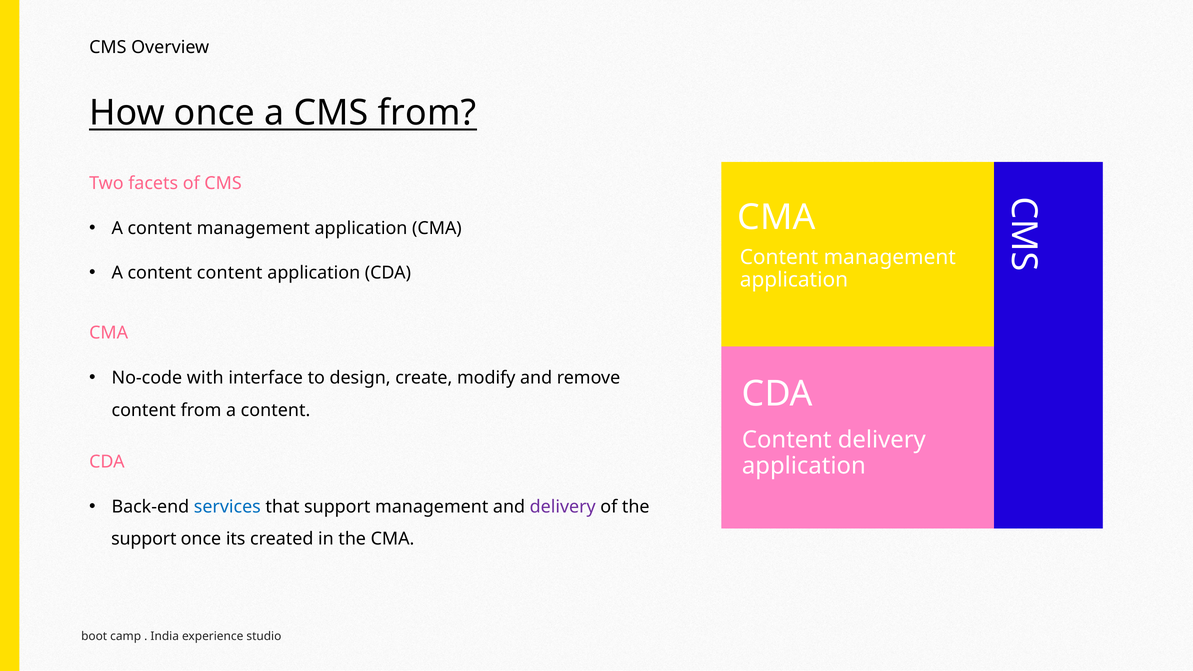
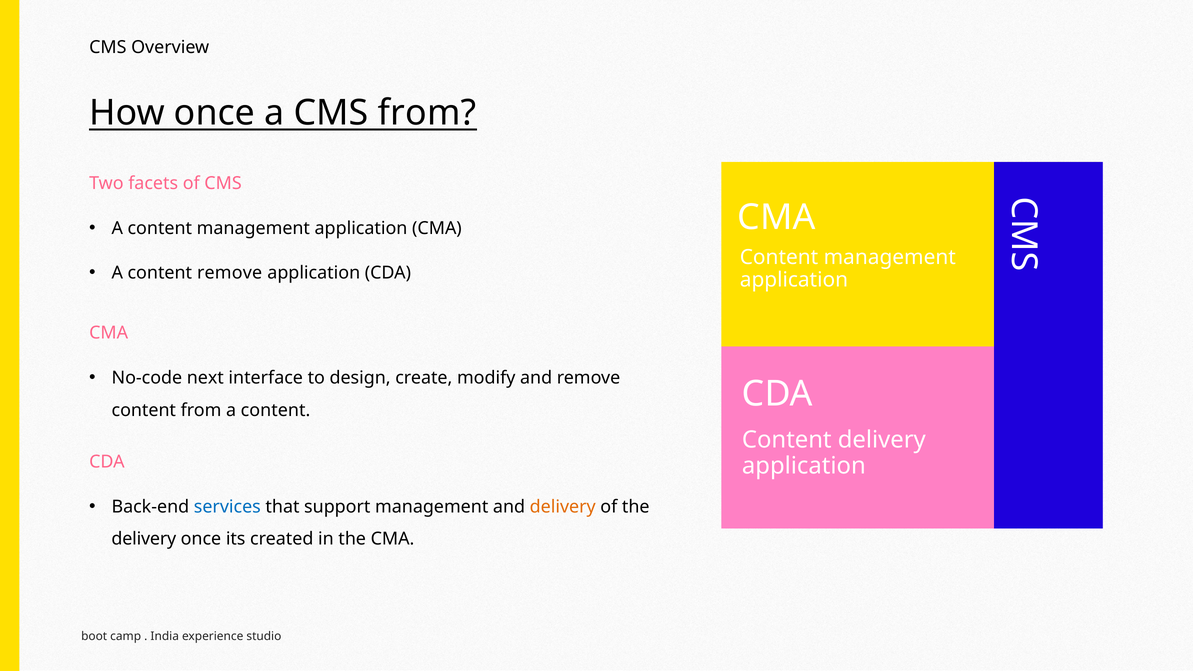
content content: content -> remove
with: with -> next
delivery at (563, 507) colour: purple -> orange
support at (144, 539): support -> delivery
